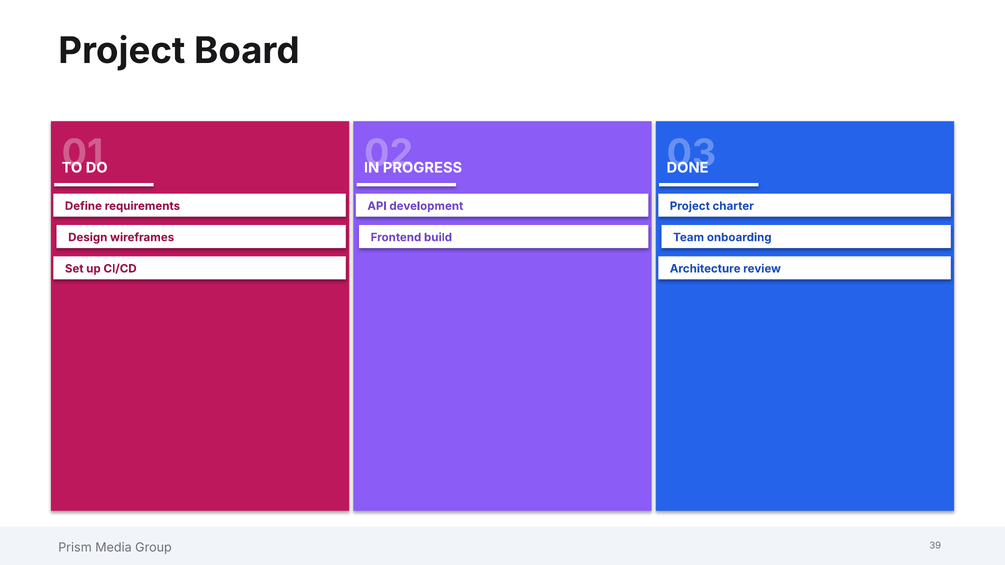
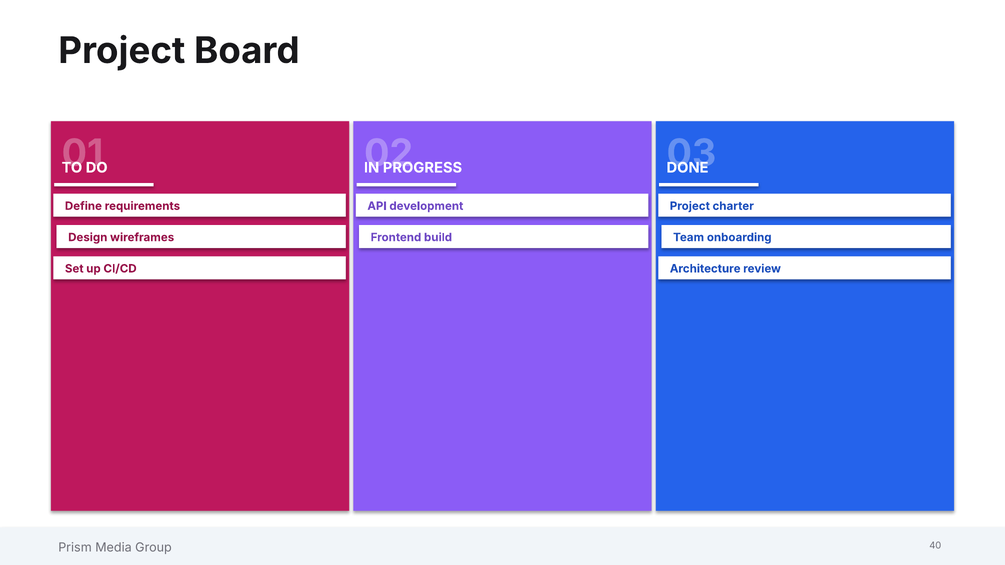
39: 39 -> 40
